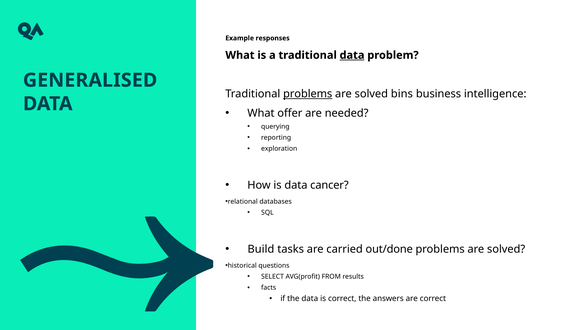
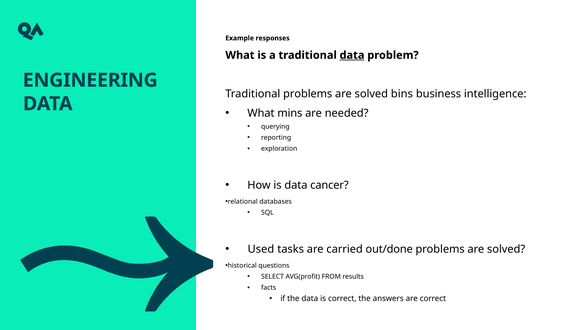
GENERALISED: GENERALISED -> ENGINEERING
problems at (308, 94) underline: present -> none
offer: offer -> mins
Build: Build -> Used
